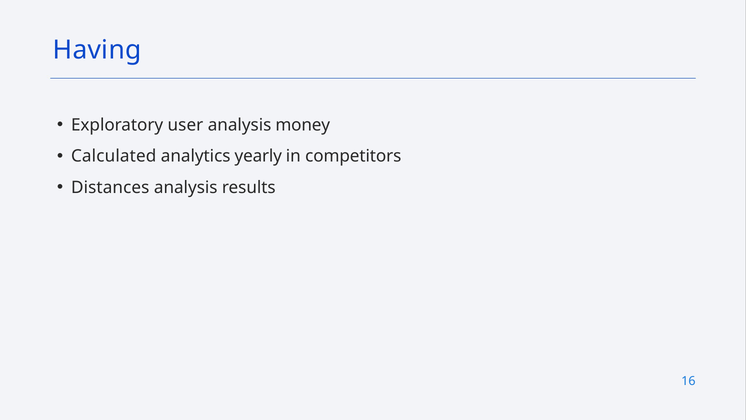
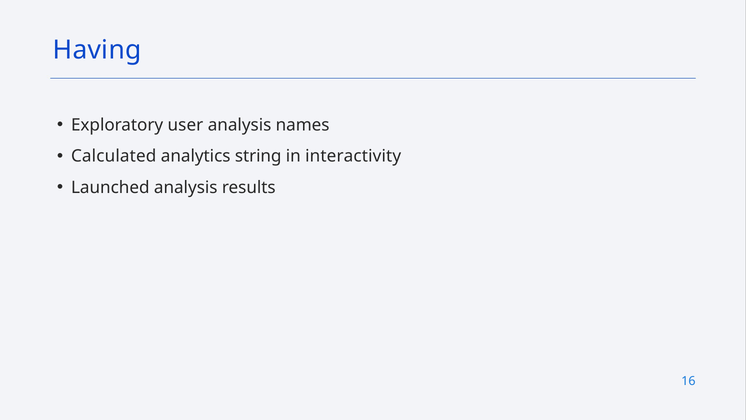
money: money -> names
yearly: yearly -> string
competitors: competitors -> interactivity
Distances: Distances -> Launched
